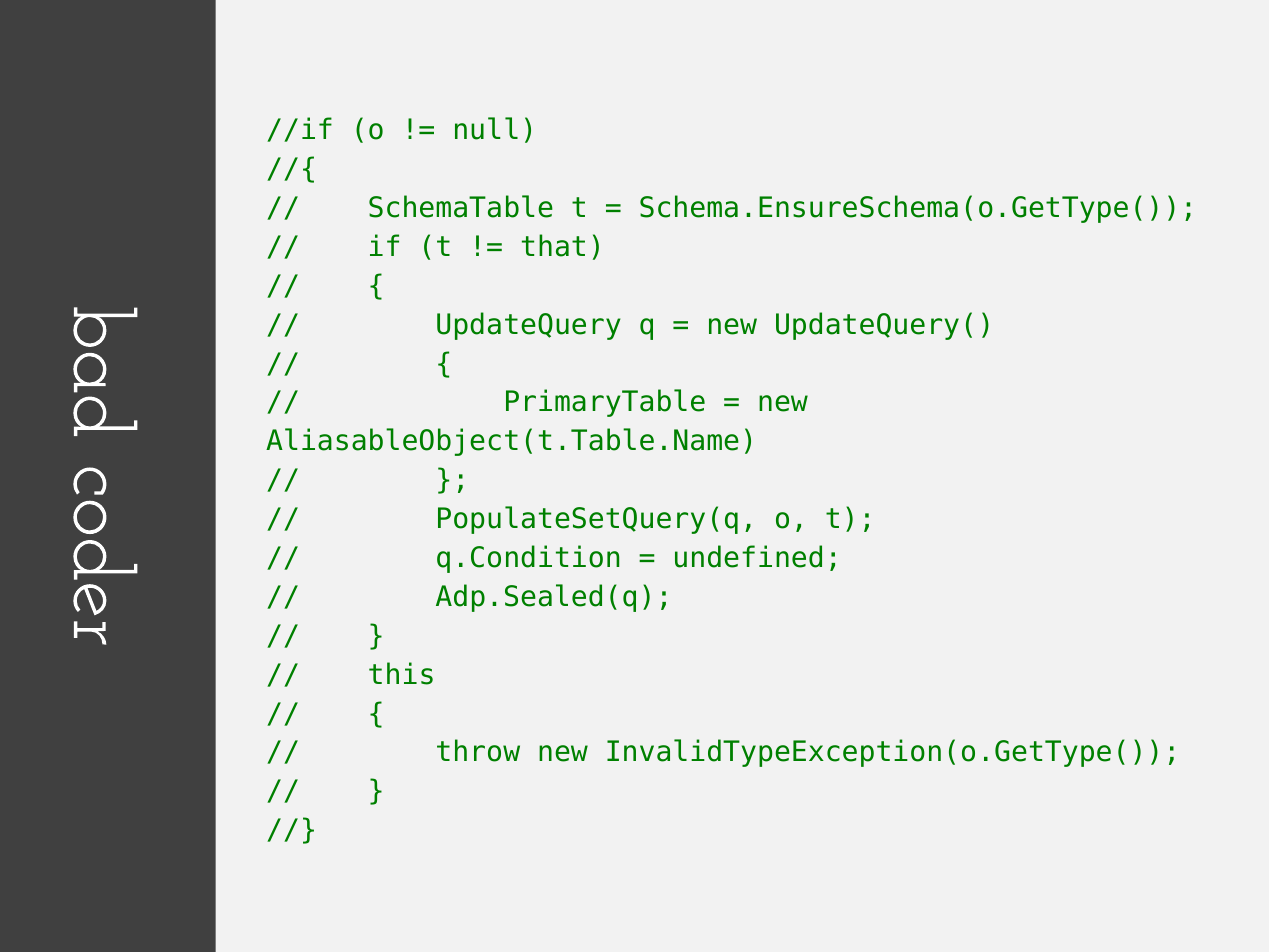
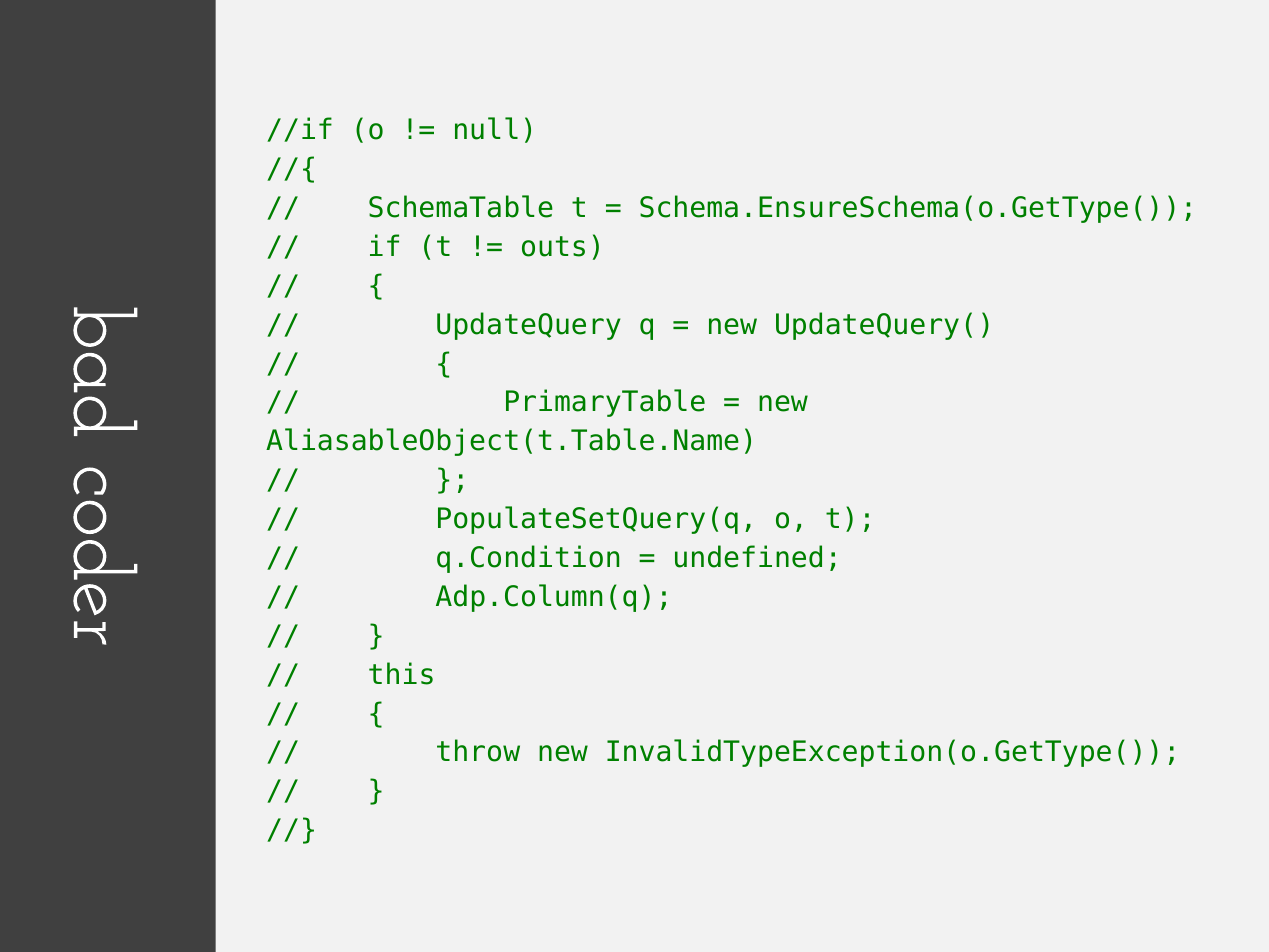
that: that -> outs
Adp.Sealed(q: Adp.Sealed(q -> Adp.Column(q
